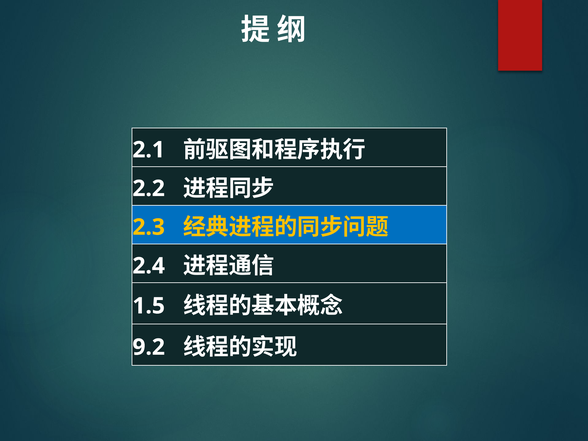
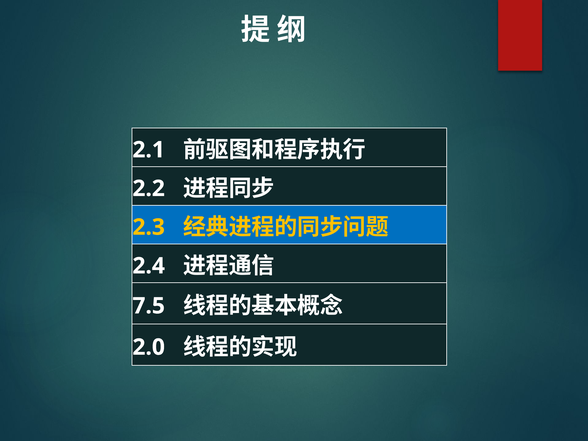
1.5: 1.5 -> 7.5
9.2: 9.2 -> 2.0
